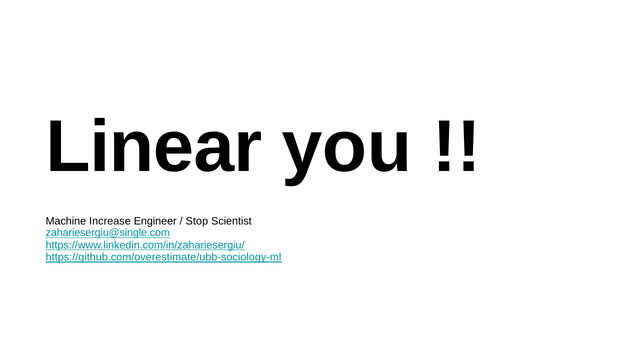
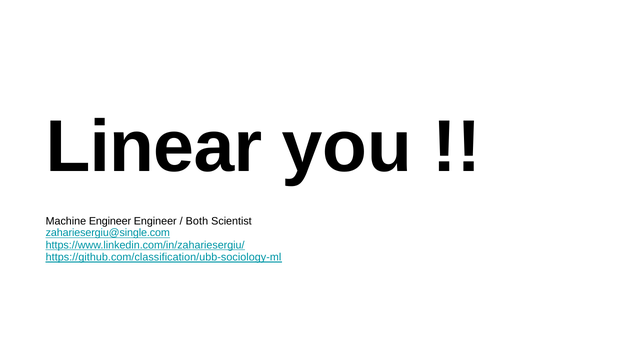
Machine Increase: Increase -> Engineer
Stop: Stop -> Both
https://github.com/overestimate/ubb-sociology-ml: https://github.com/overestimate/ubb-sociology-ml -> https://github.com/classification/ubb-sociology-ml
